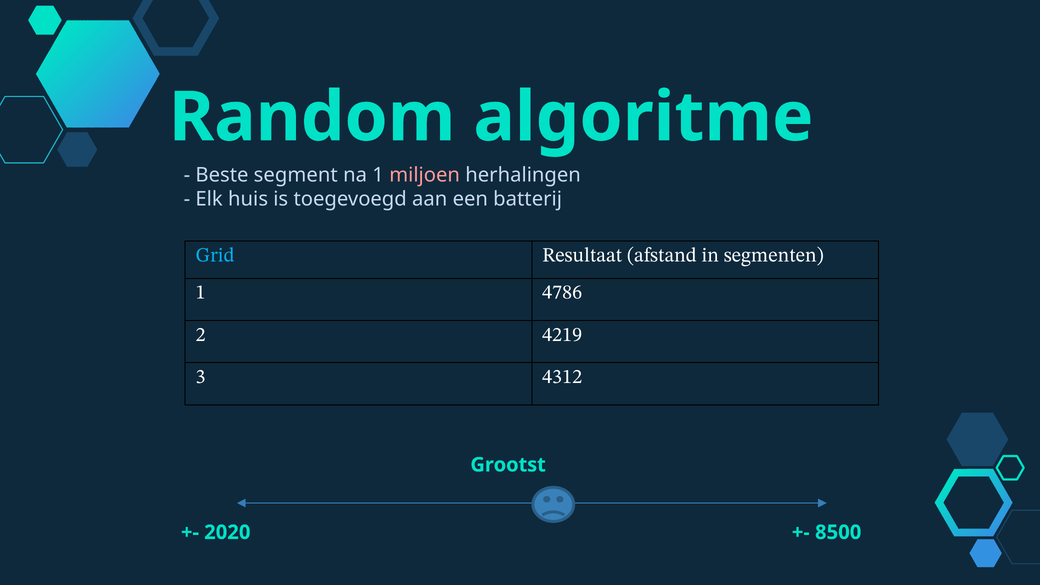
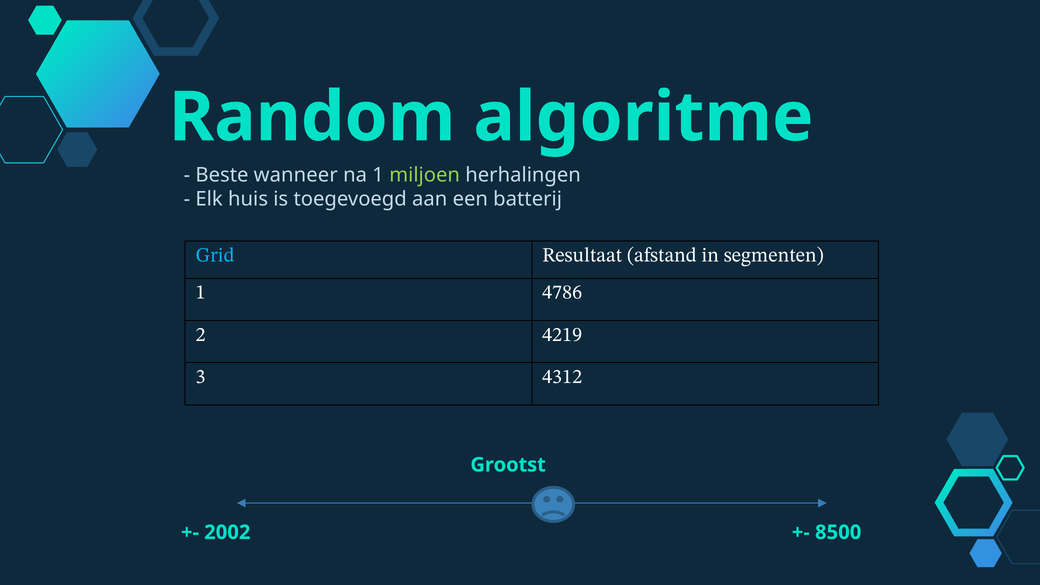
segment: segment -> wanneer
miljoen colour: pink -> light green
2020: 2020 -> 2002
